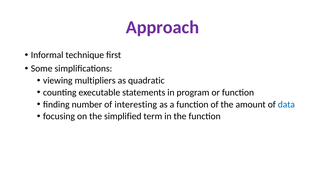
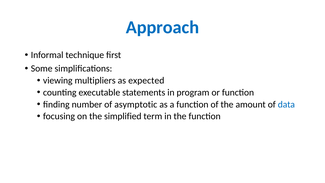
Approach colour: purple -> blue
quadratic: quadratic -> expected
interesting: interesting -> asymptotic
